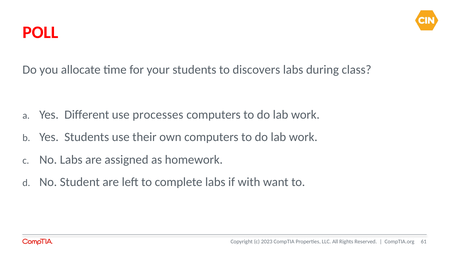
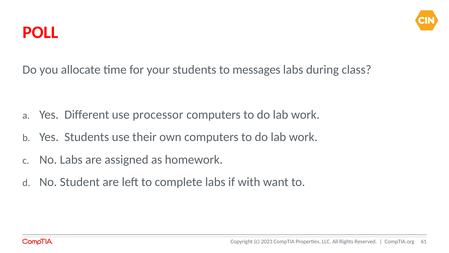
discovers: discovers -> messages
processes: processes -> processor
